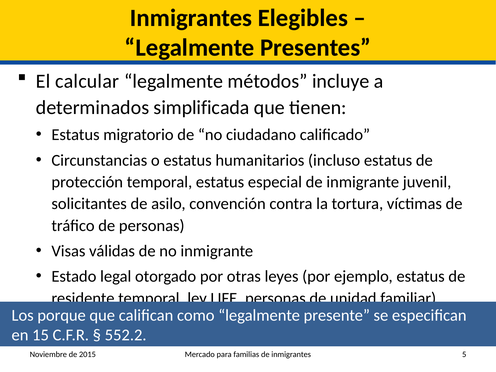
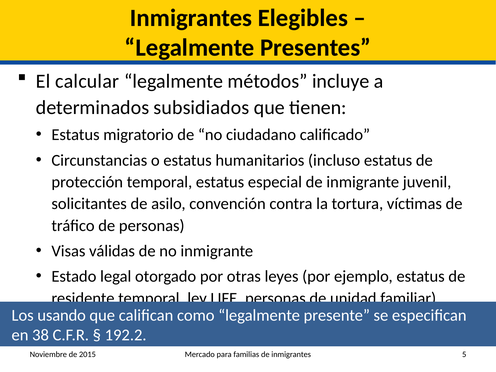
simplificada: simplificada -> subsidiados
porque: porque -> usando
15: 15 -> 38
552.2: 552.2 -> 192.2
